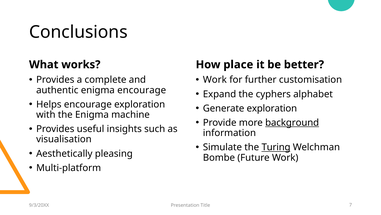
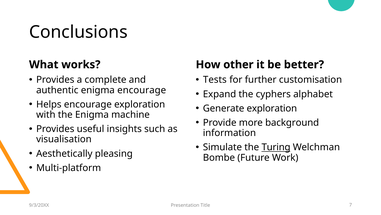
place: place -> other
Work at (215, 80): Work -> Tests
background underline: present -> none
